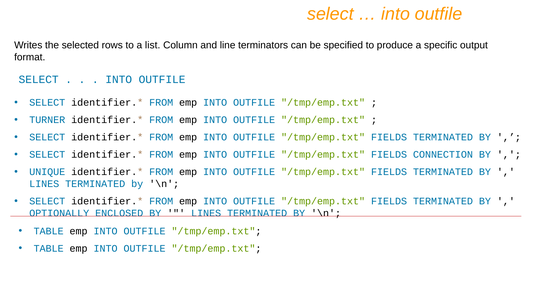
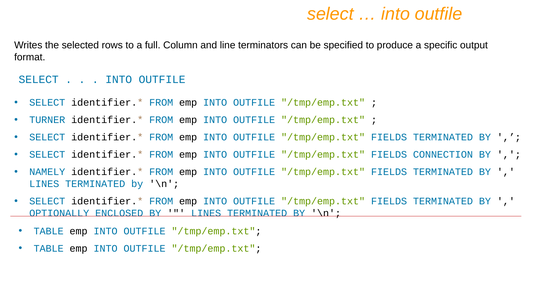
list: list -> full
UNIQUE: UNIQUE -> NAMELY
